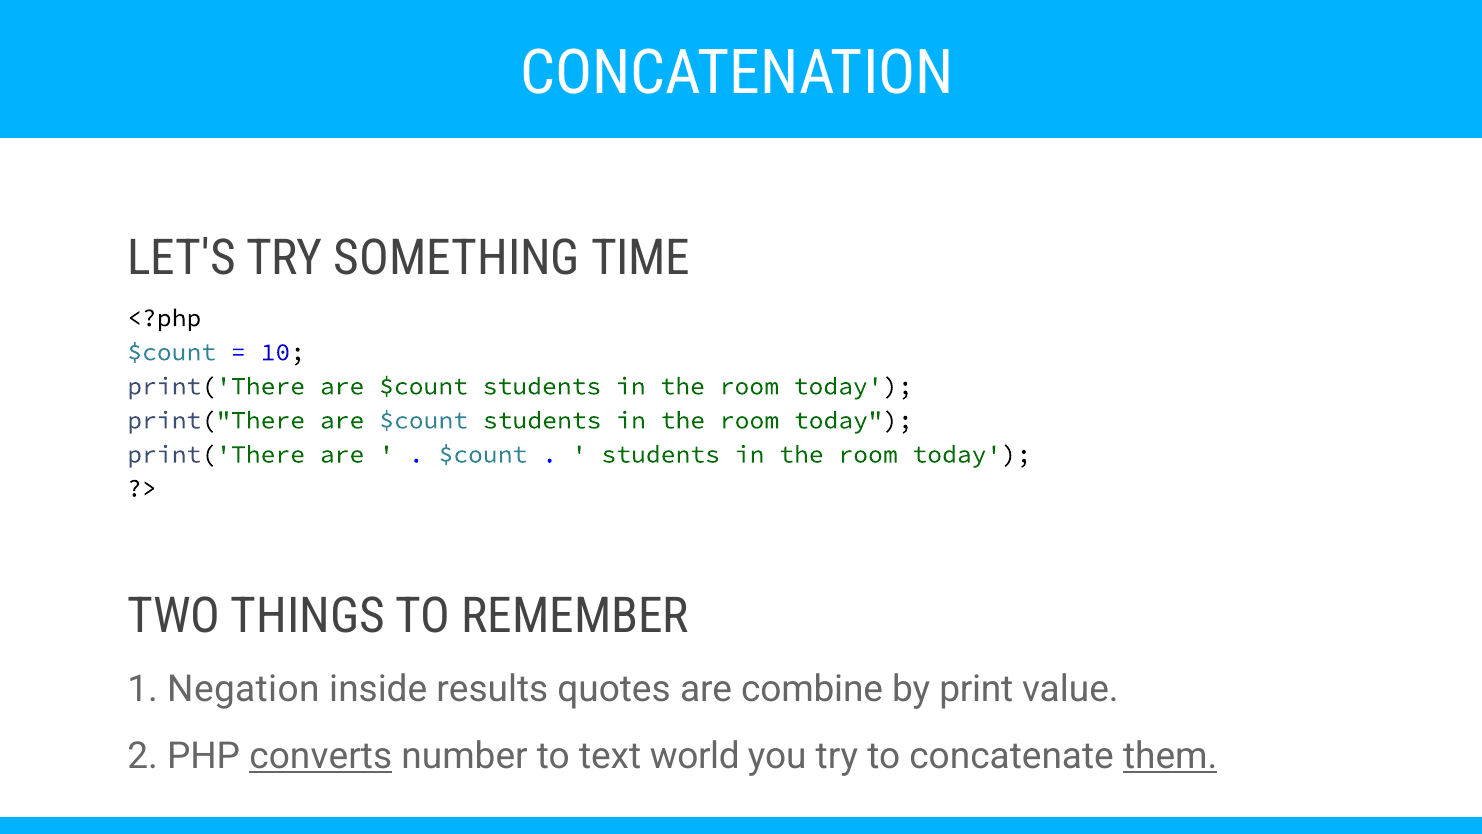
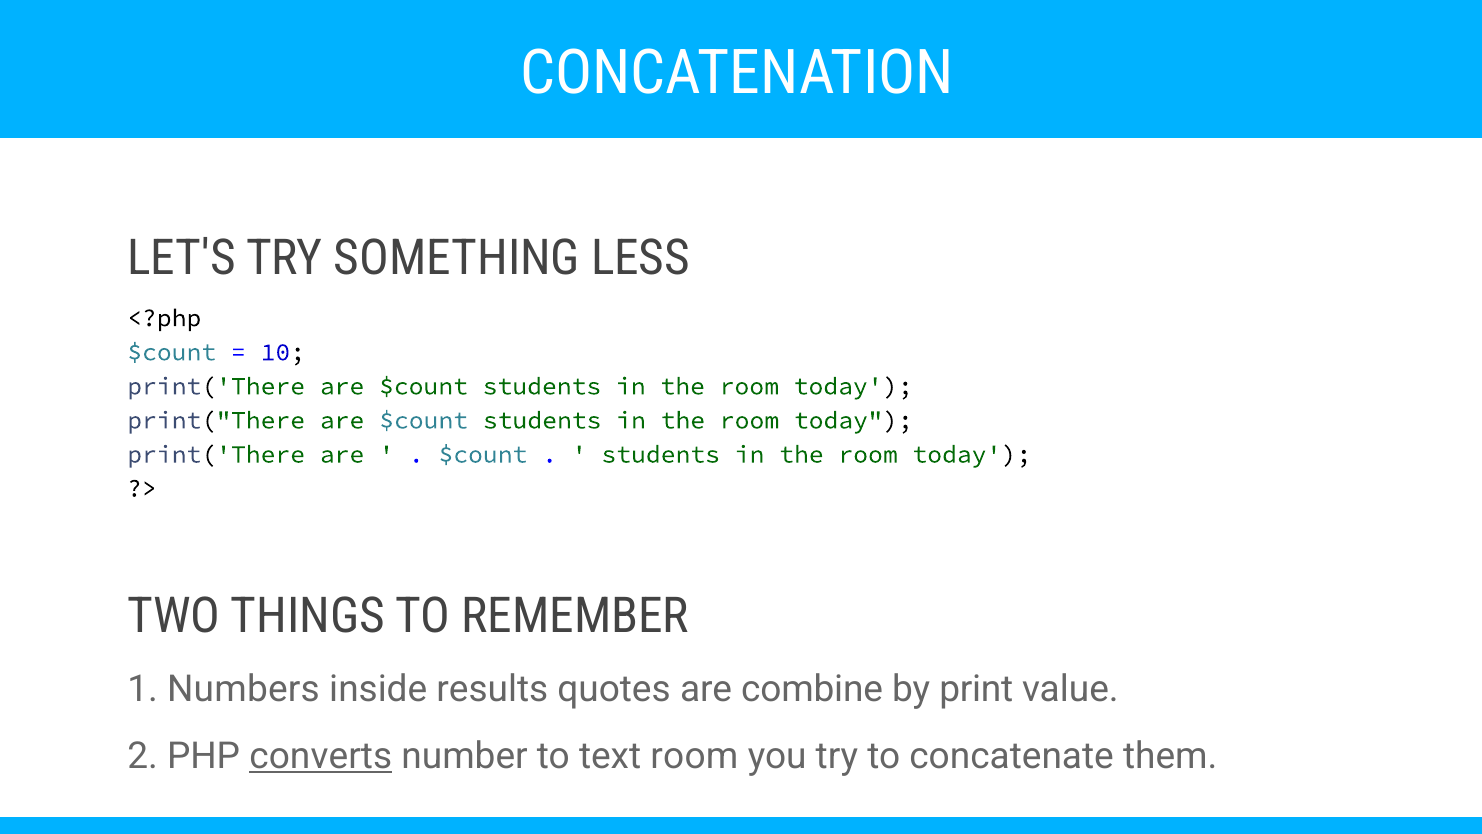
TIME: TIME -> LESS
Negation: Negation -> Numbers
text world: world -> room
them underline: present -> none
